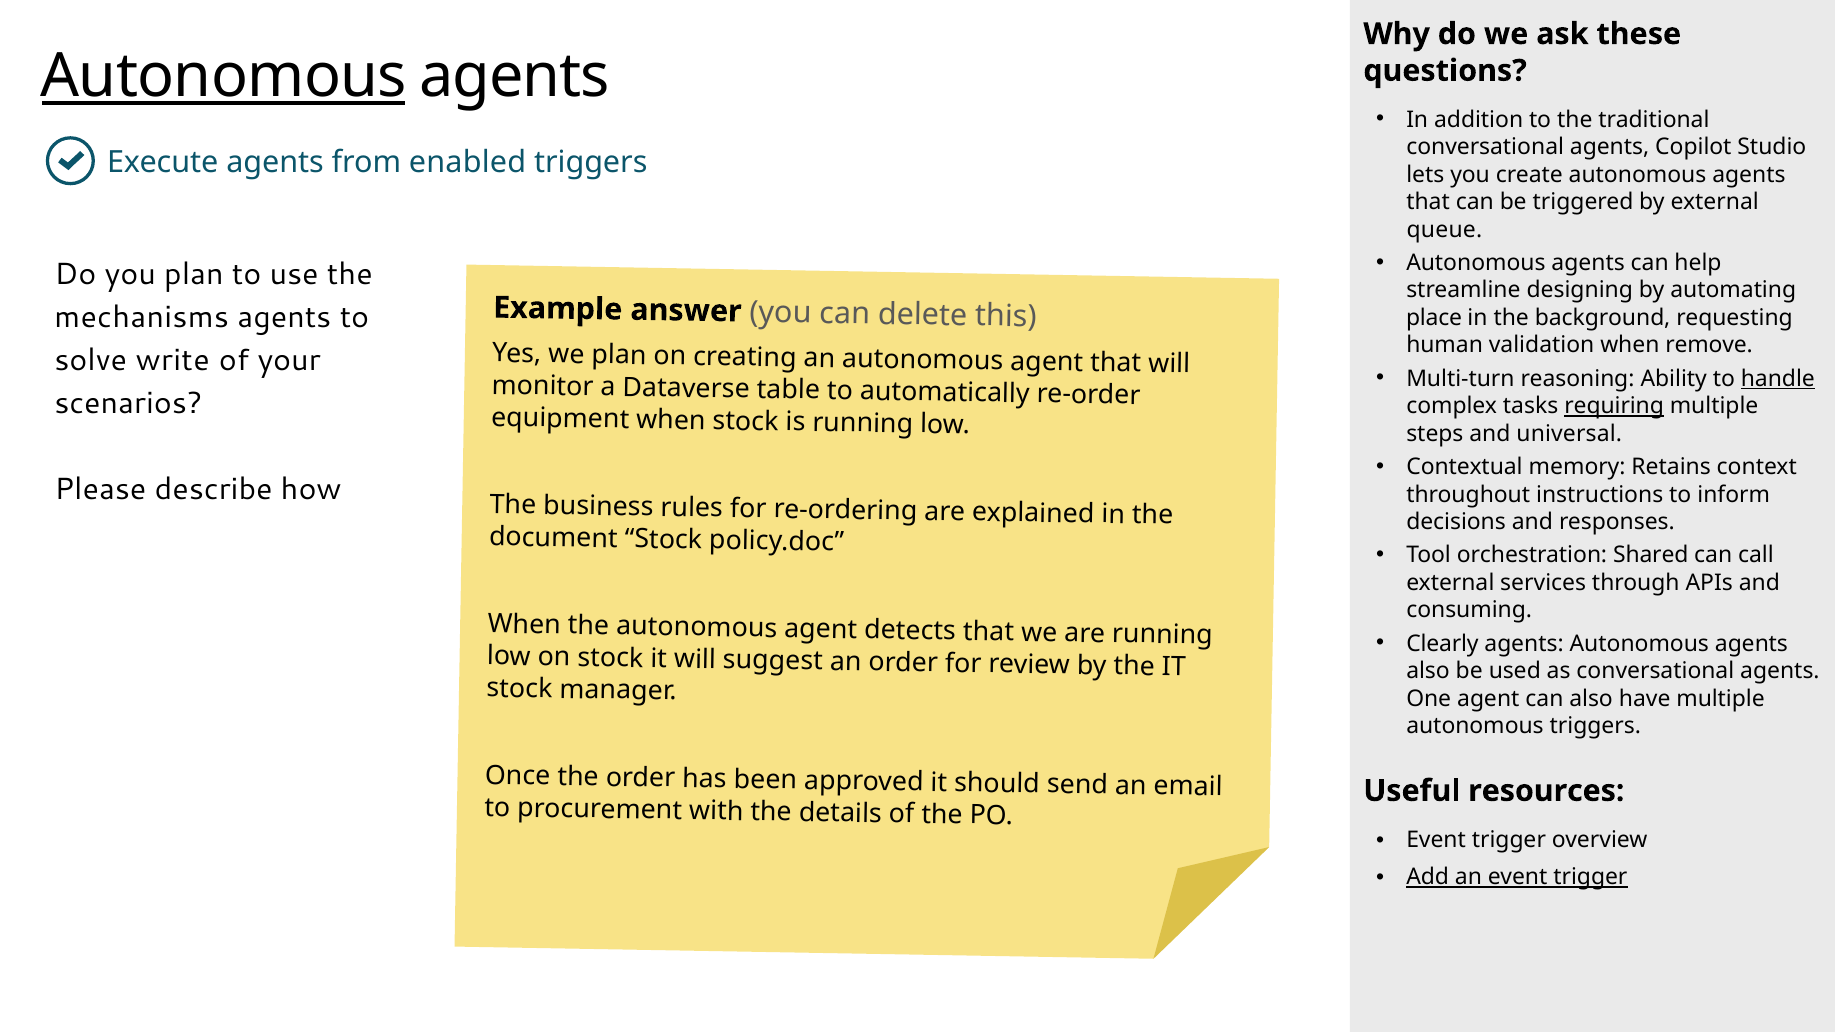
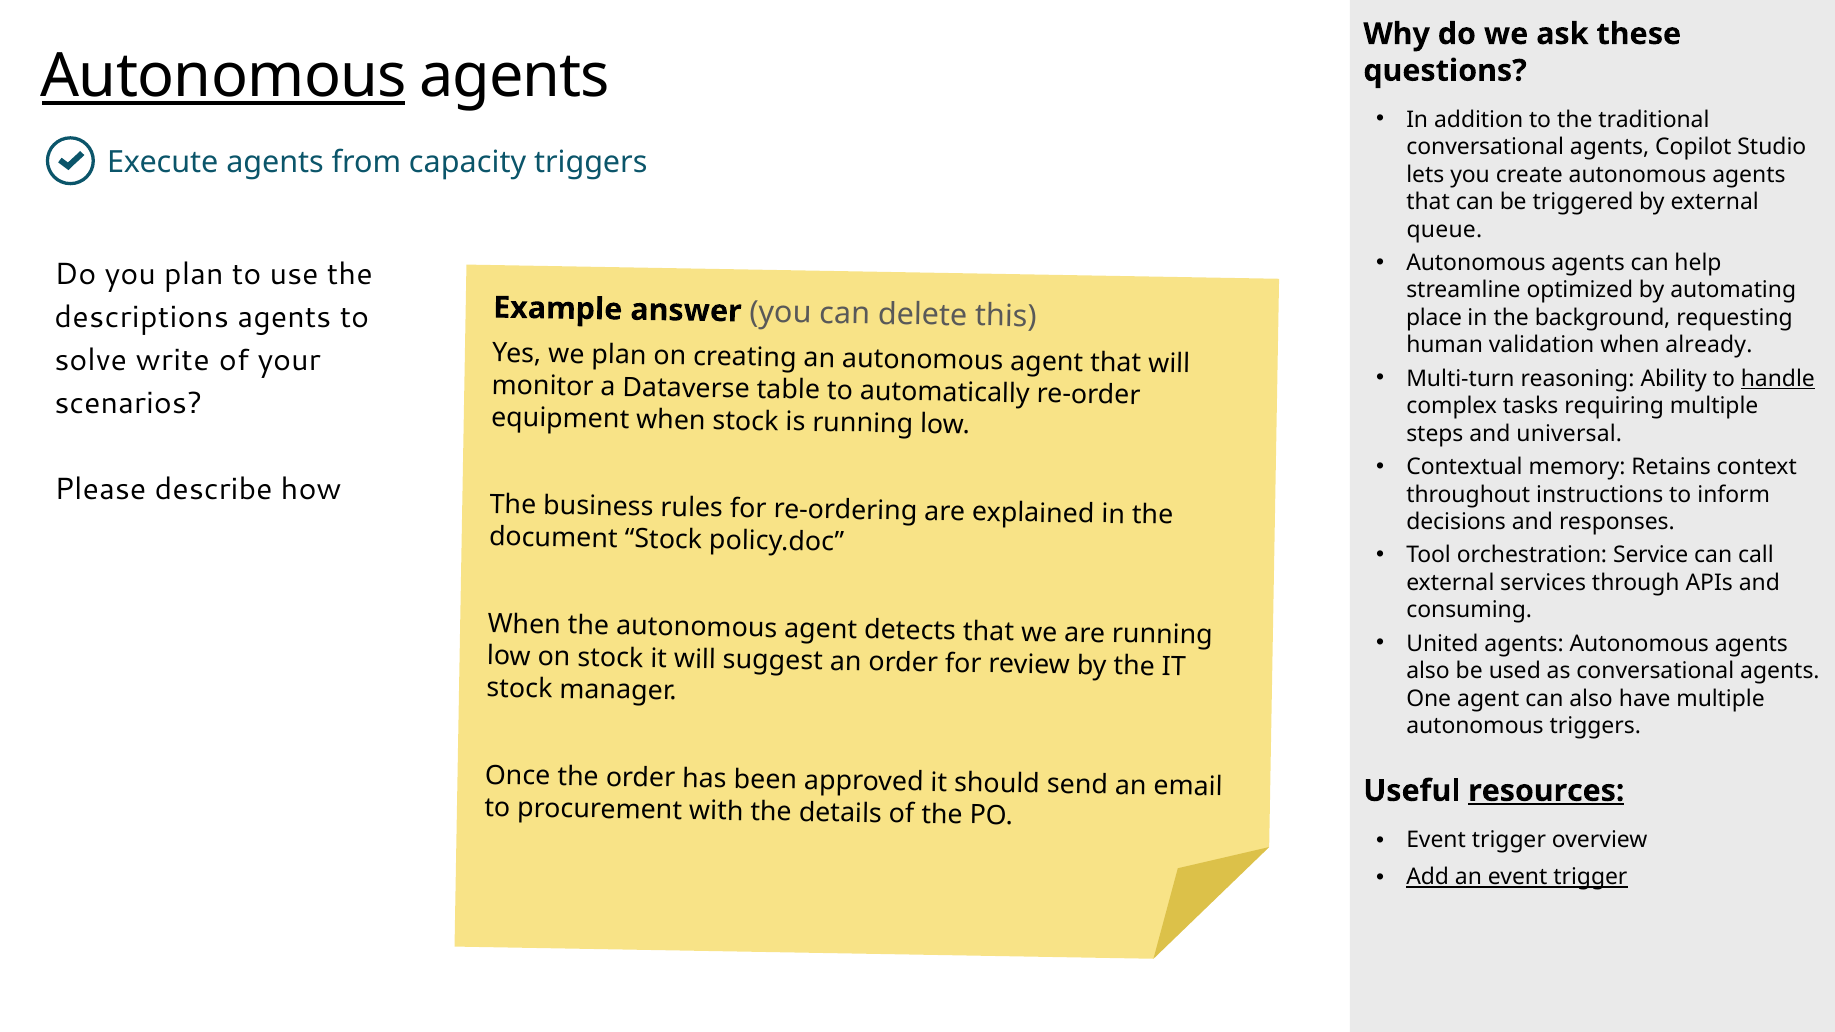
enabled: enabled -> capacity
designing: designing -> optimized
mechanisms: mechanisms -> descriptions
remove: remove -> already
requiring underline: present -> none
Shared: Shared -> Service
Clearly: Clearly -> United
resources underline: none -> present
